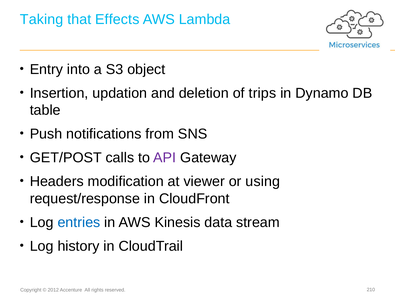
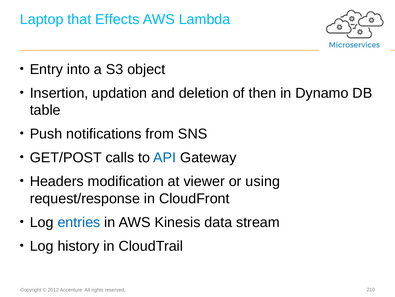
Taking: Taking -> Laptop
trips: trips -> then
API colour: purple -> blue
